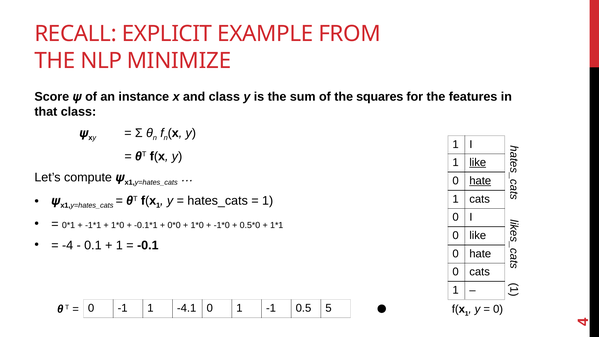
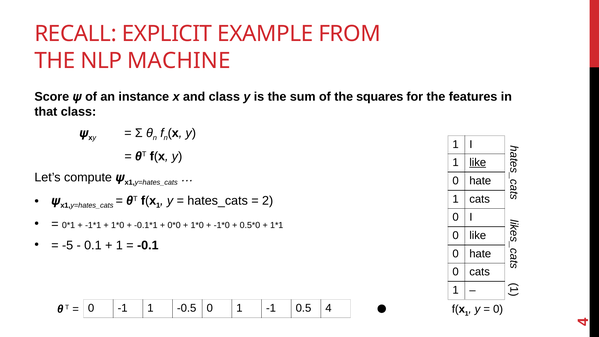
MINIMIZE: MINIMIZE -> MACHINE
hate at (480, 181) underline: present -> none
1 at (268, 201): 1 -> 2
-4: -4 -> -5
-4.1: -4.1 -> -0.5
0.5 5: 5 -> 4
